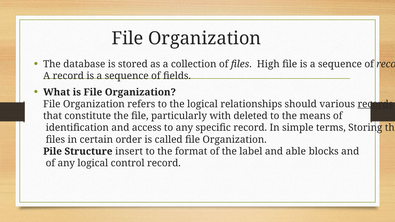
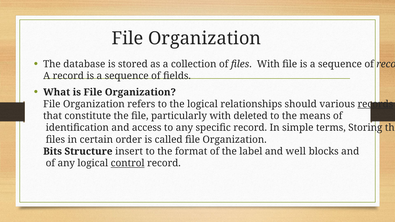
files High: High -> With
Pile: Pile -> Bits
able: able -> well
control underline: none -> present
